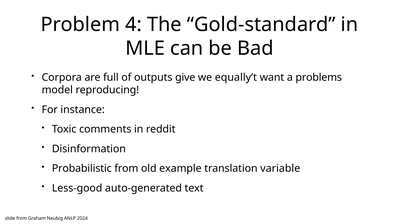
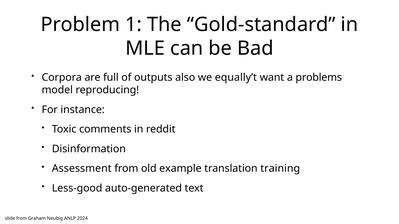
4: 4 -> 1
give: give -> also
Probabilistic: Probabilistic -> Assessment
variable: variable -> training
